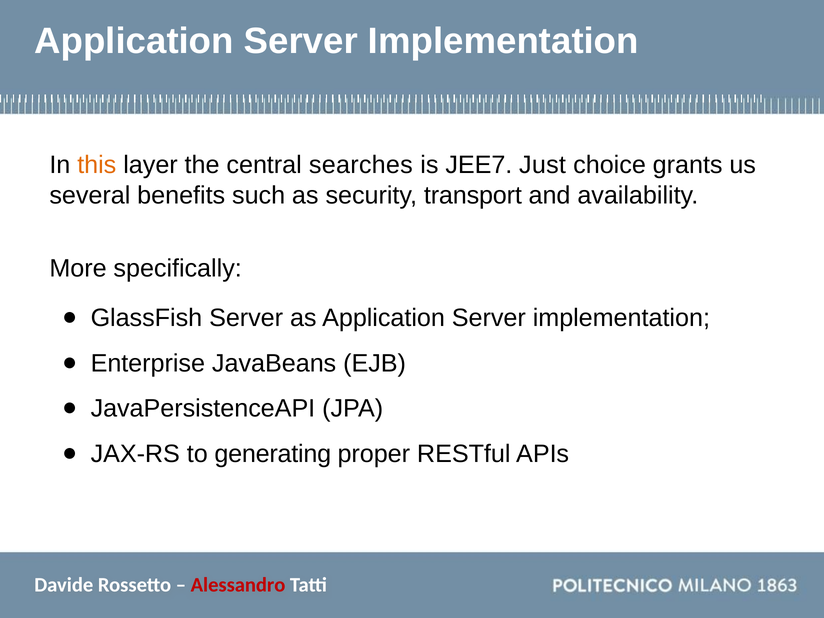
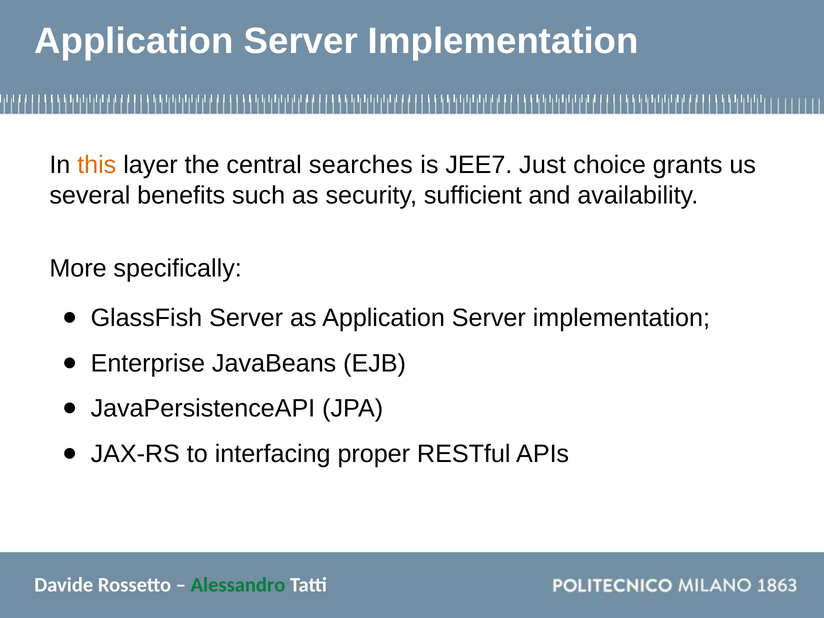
transport: transport -> sufficient
generating: generating -> interfacing
Alessandro colour: red -> green
